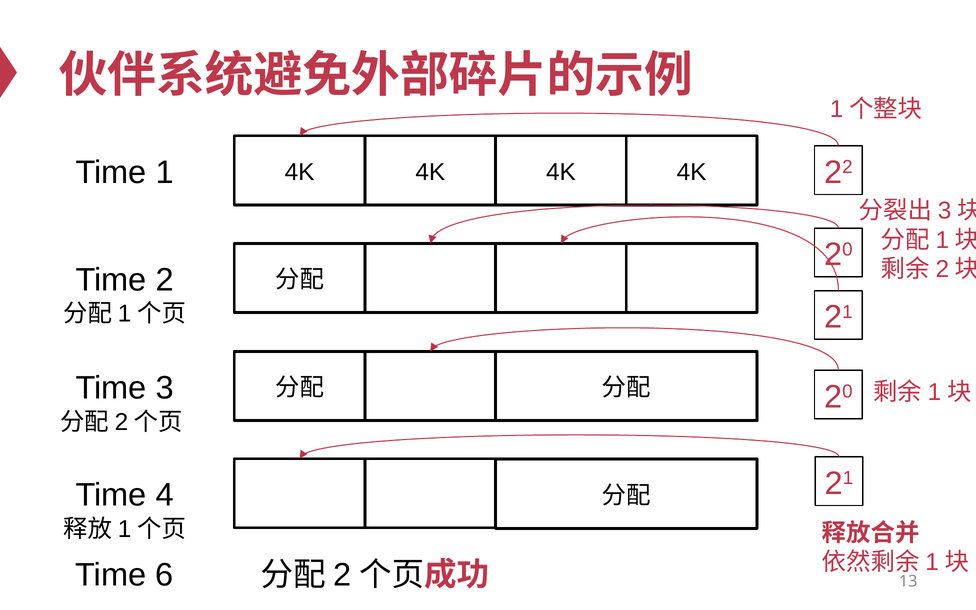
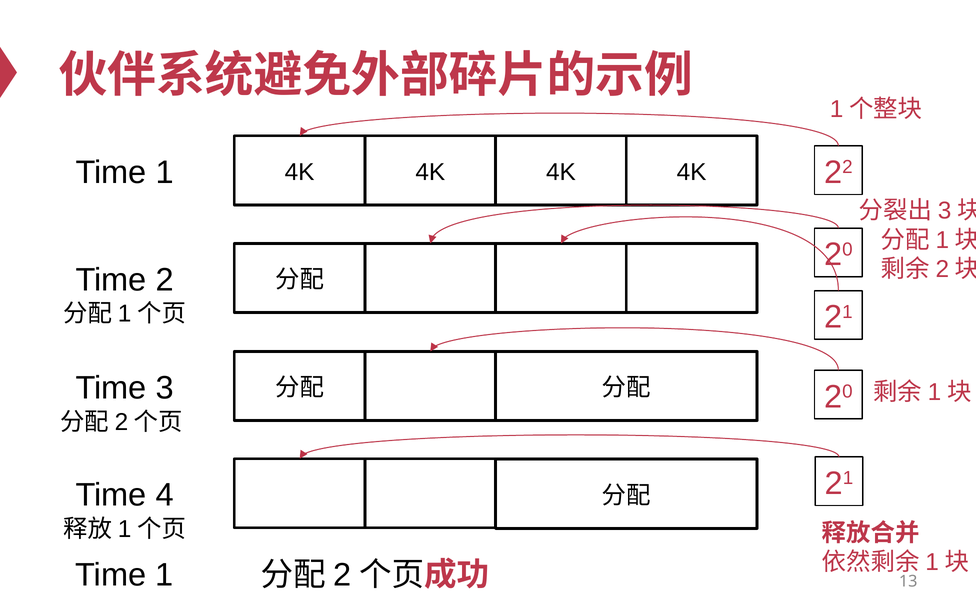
6 at (164, 575): 6 -> 1
